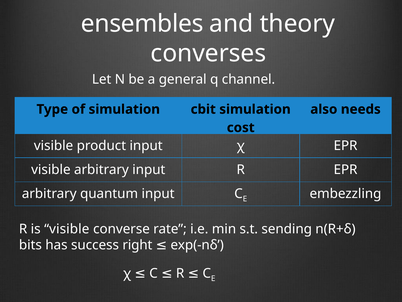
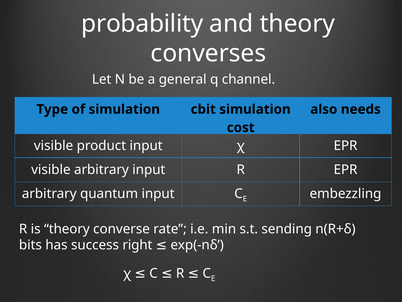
ensembles: ensembles -> probability
is visible: visible -> theory
